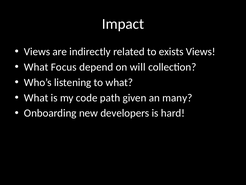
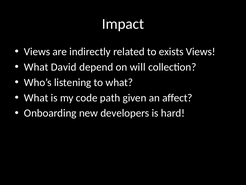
Focus: Focus -> David
many: many -> affect
